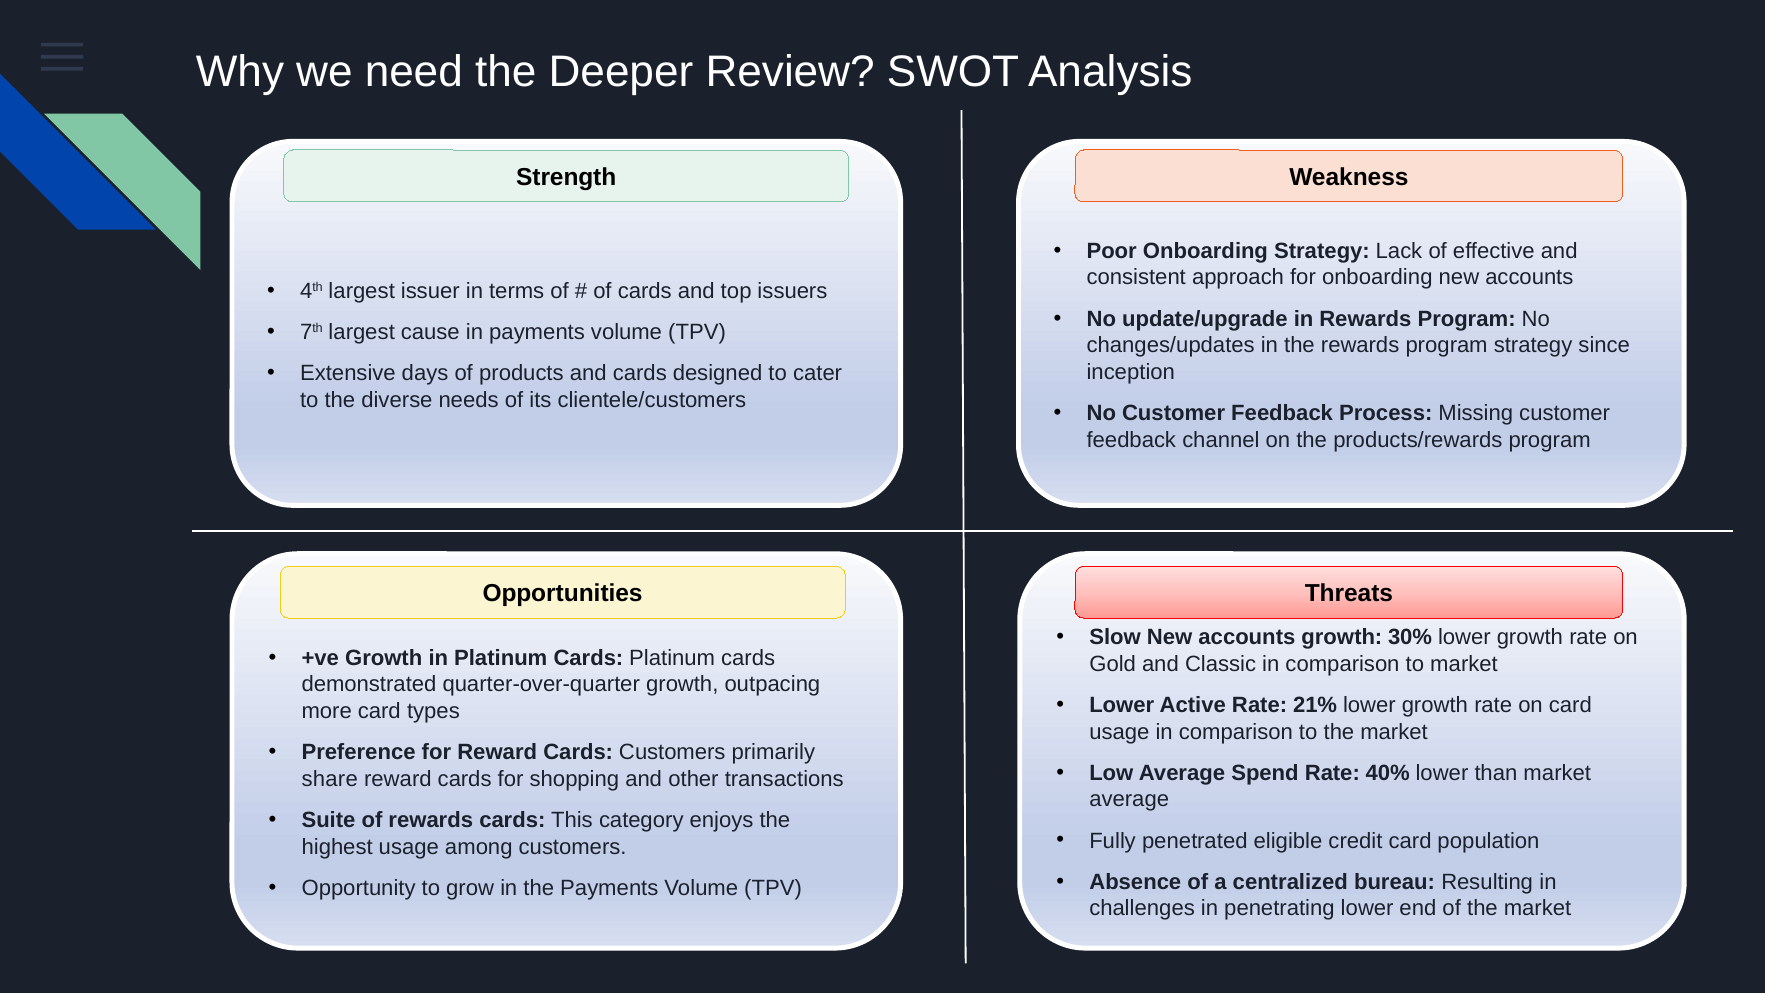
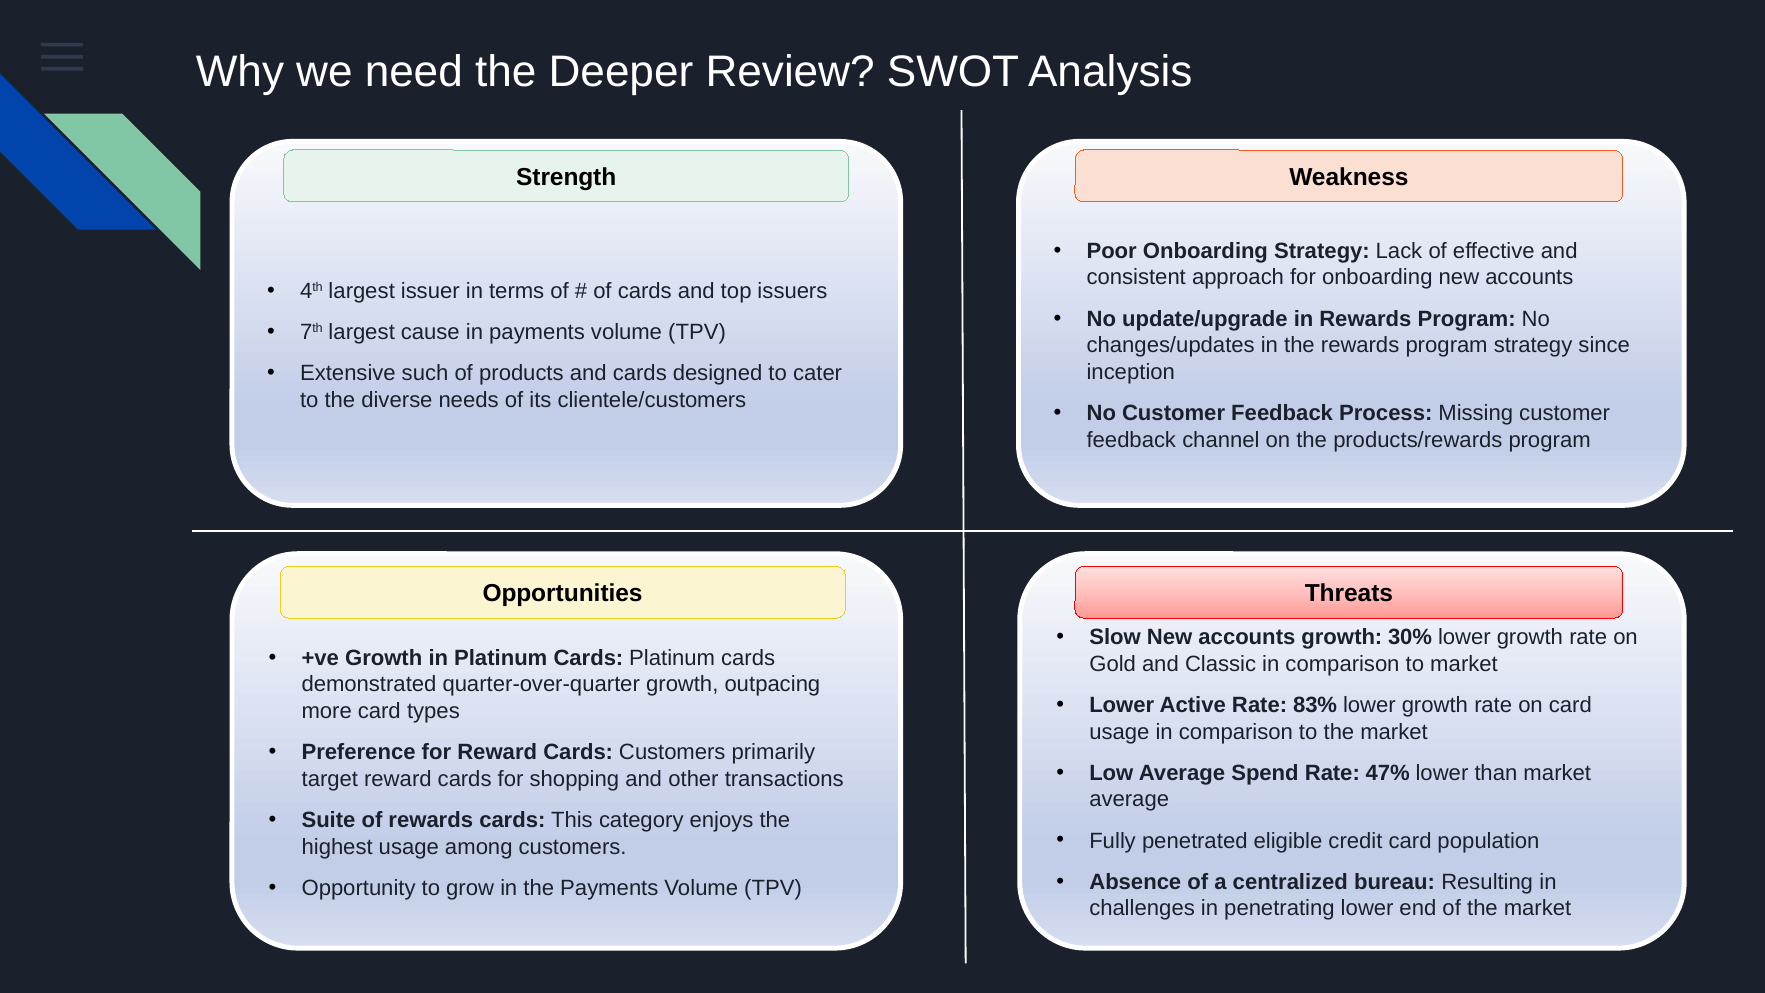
days: days -> such
21%: 21% -> 83%
40%: 40% -> 47%
share: share -> target
